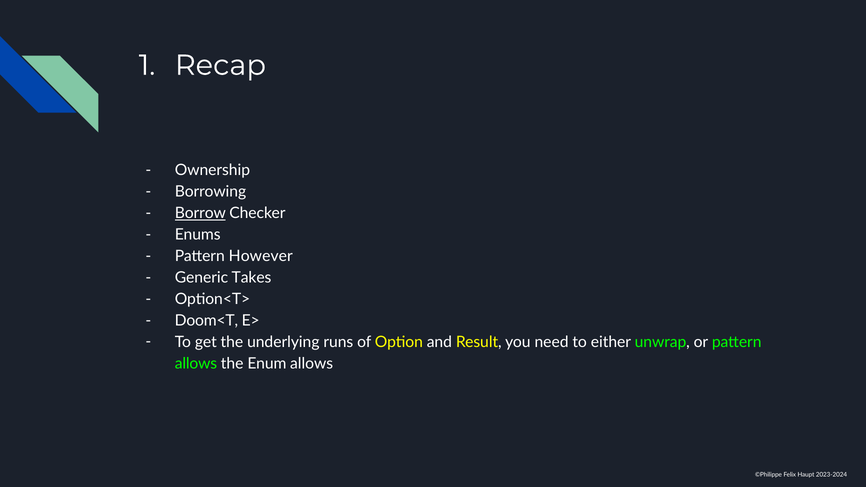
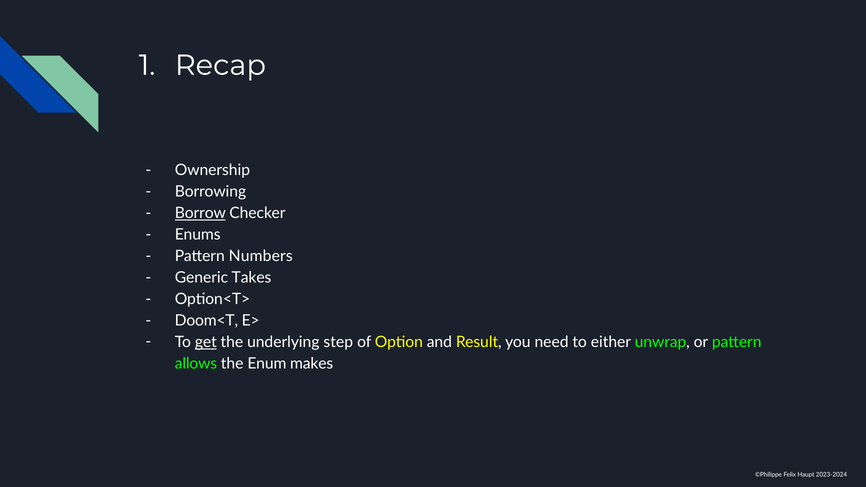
However: However -> Numbers
get underline: none -> present
runs: runs -> step
Enum allows: allows -> makes
